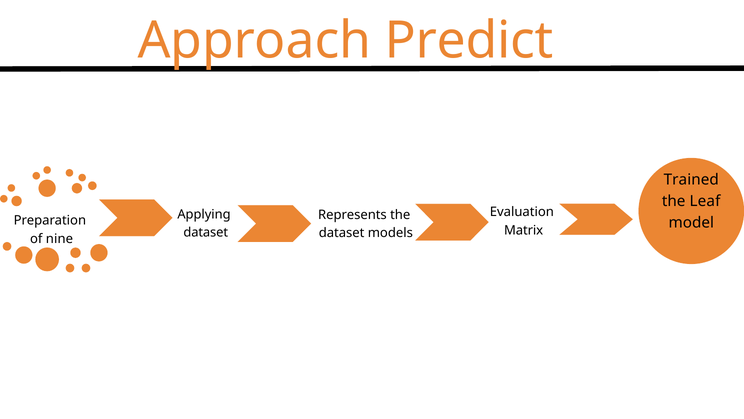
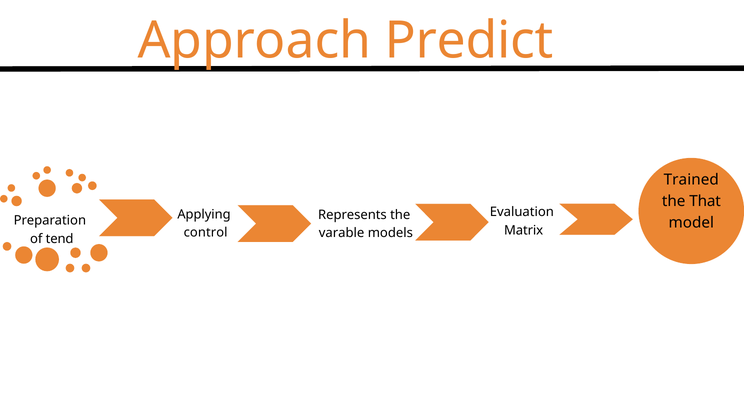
Leaf: Leaf -> That
dataset at (206, 232): dataset -> control
dataset at (342, 233): dataset -> varable
nine: nine -> tend
